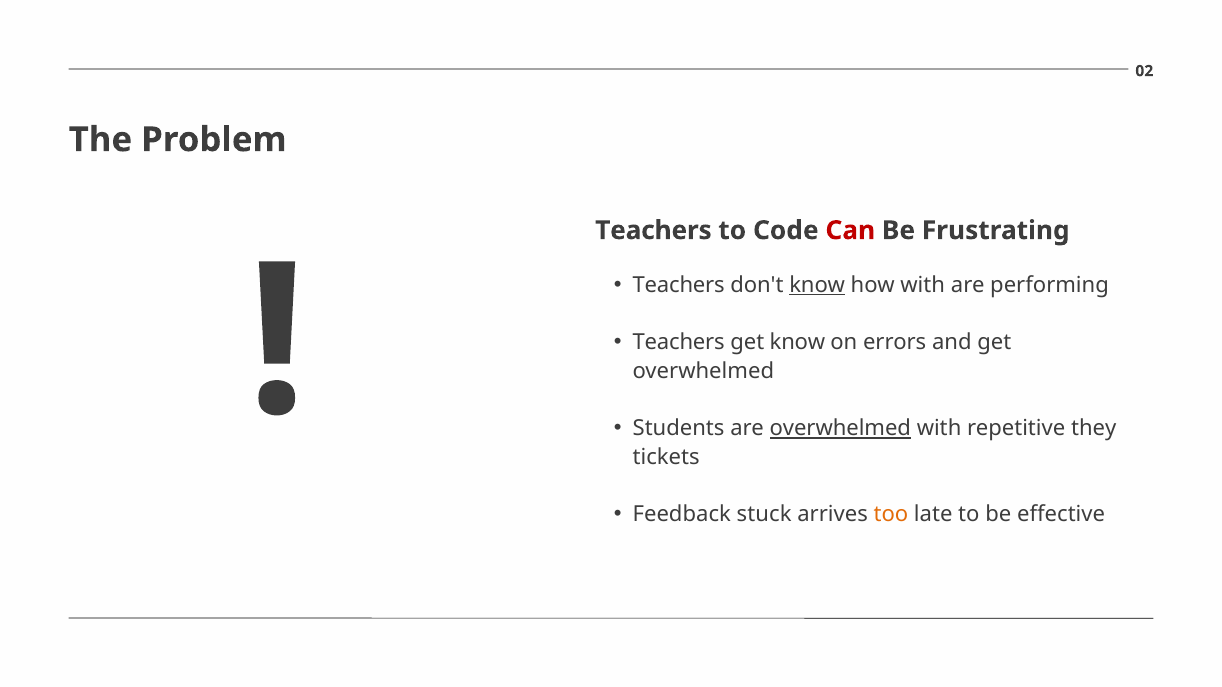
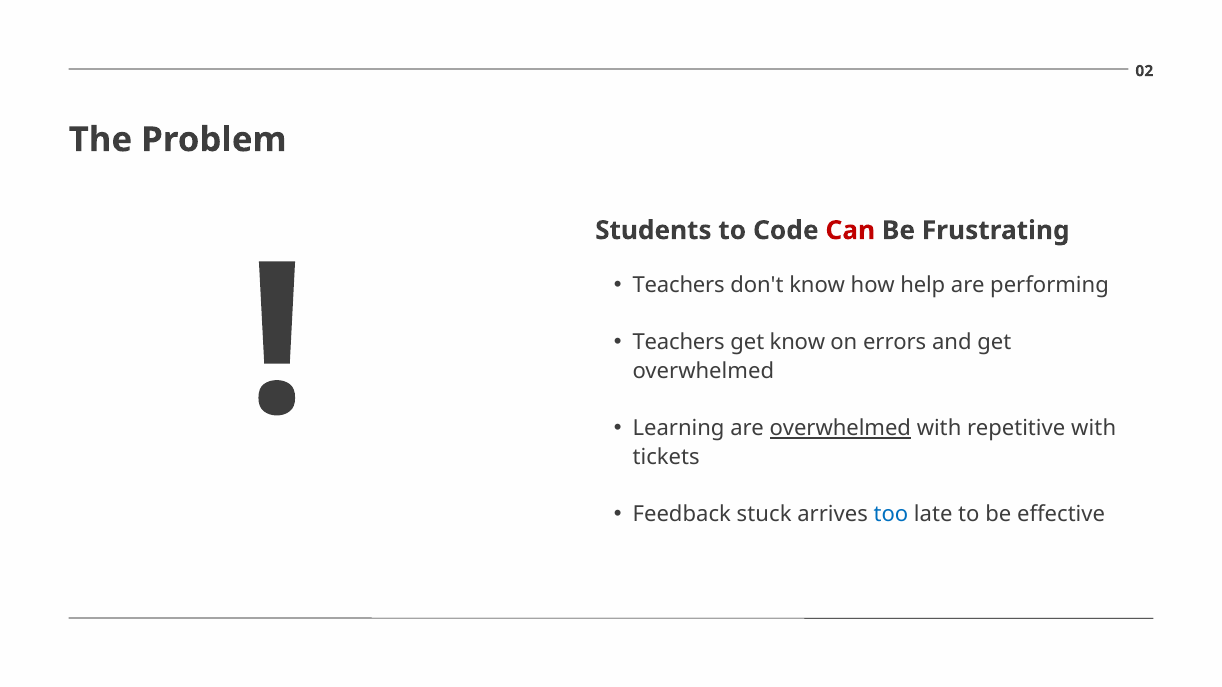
Teachers at (653, 231): Teachers -> Students
know at (817, 285) underline: present -> none
how with: with -> help
Students: Students -> Learning
repetitive they: they -> with
too colour: orange -> blue
